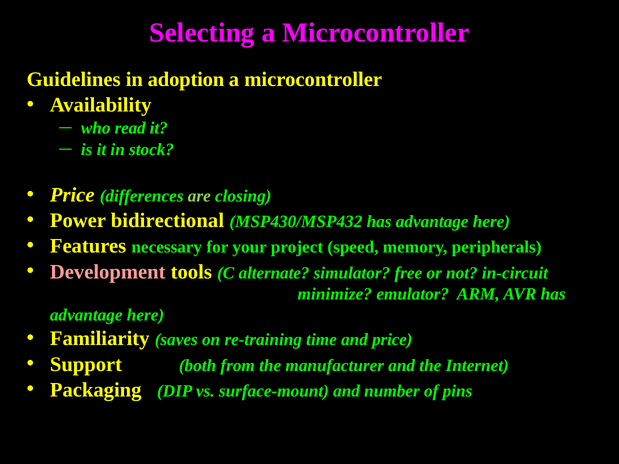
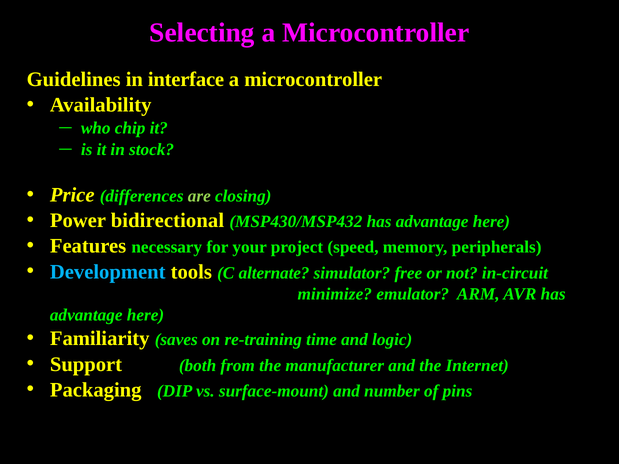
adoption: adoption -> interface
read: read -> chip
Development colour: pink -> light blue
and price: price -> logic
